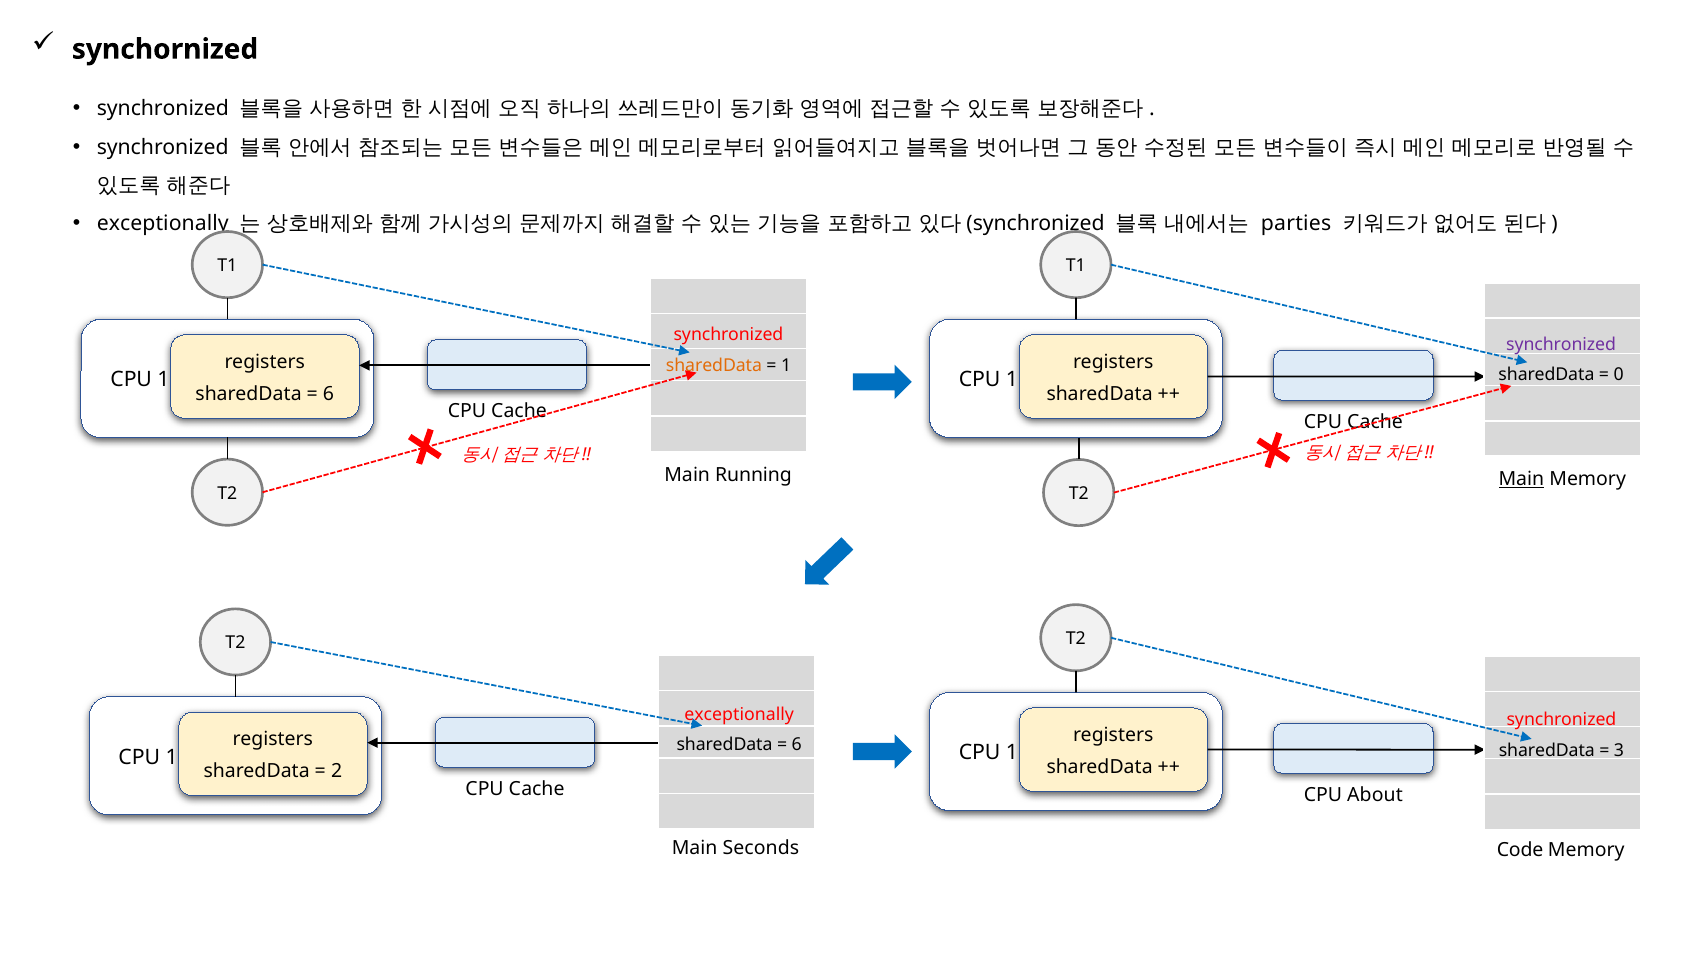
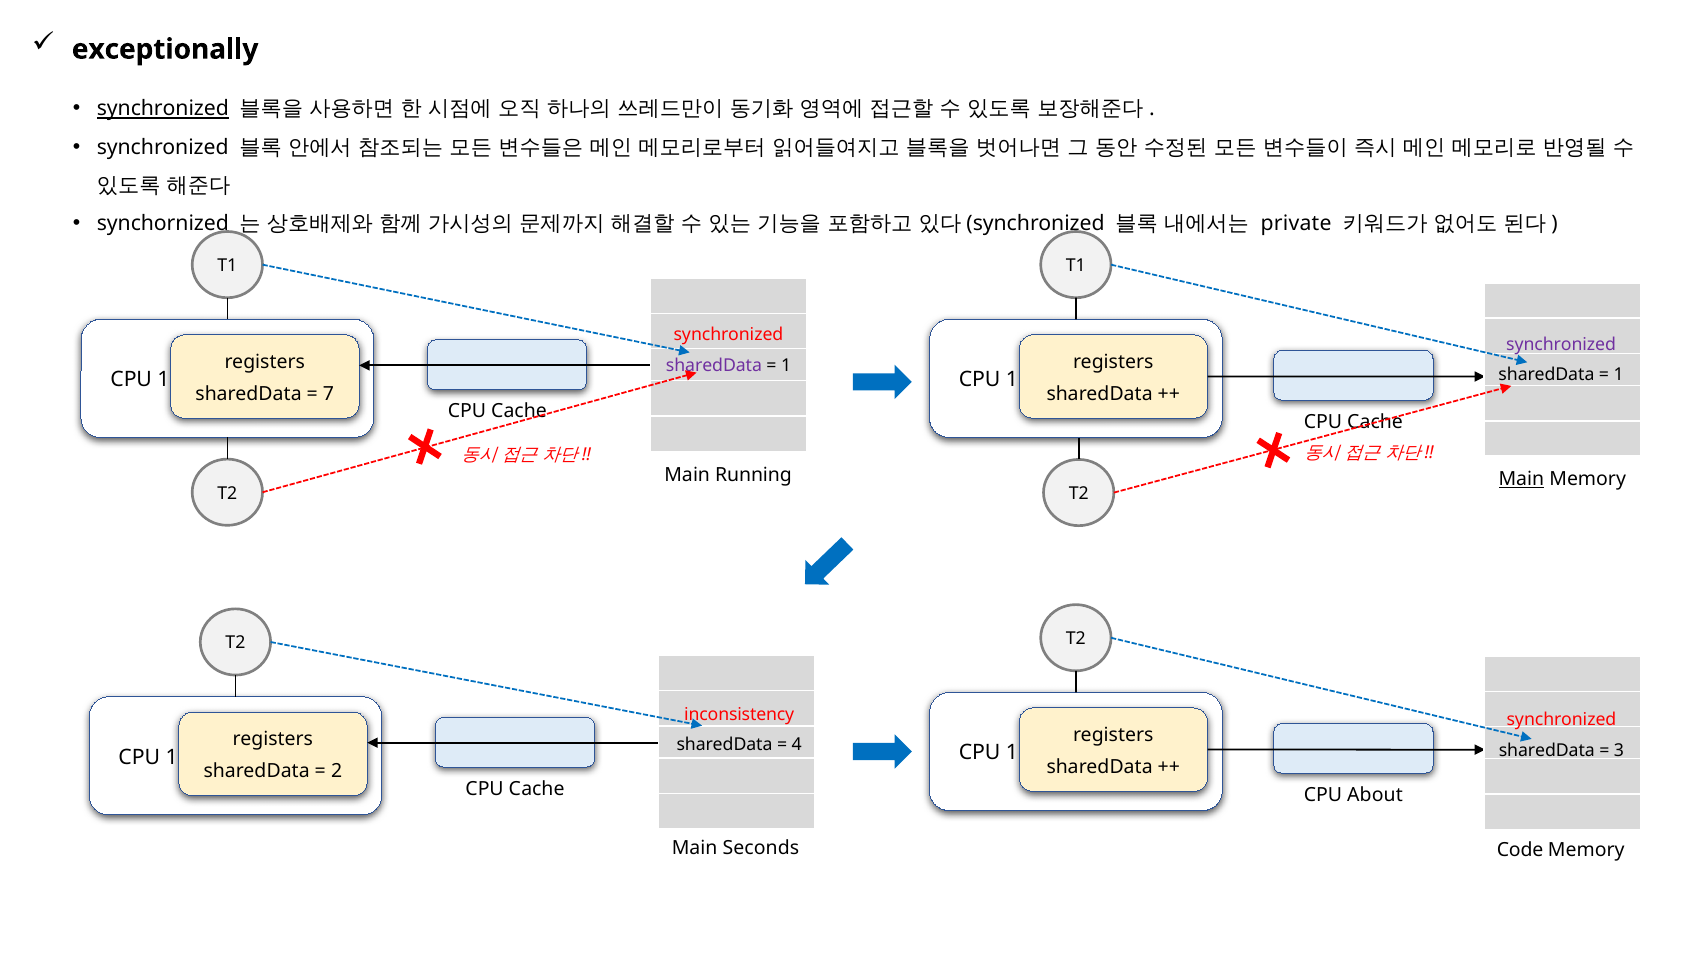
synchornized: synchornized -> exceptionally
synchronized at (163, 109) underline: none -> present
exceptionally at (163, 224): exceptionally -> synchornized
parties: parties -> private
sharedData at (714, 365) colour: orange -> purple
0 at (1619, 375): 0 -> 1
6 at (329, 394): 6 -> 7
exceptionally at (739, 715): exceptionally -> inconsistency
6 at (797, 745): 6 -> 4
